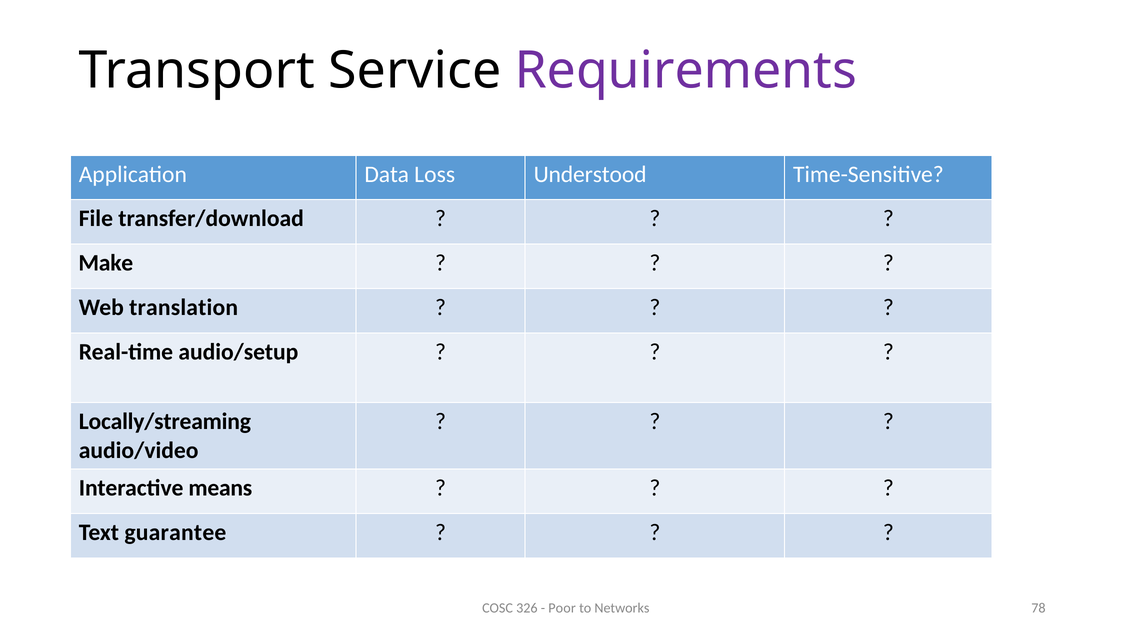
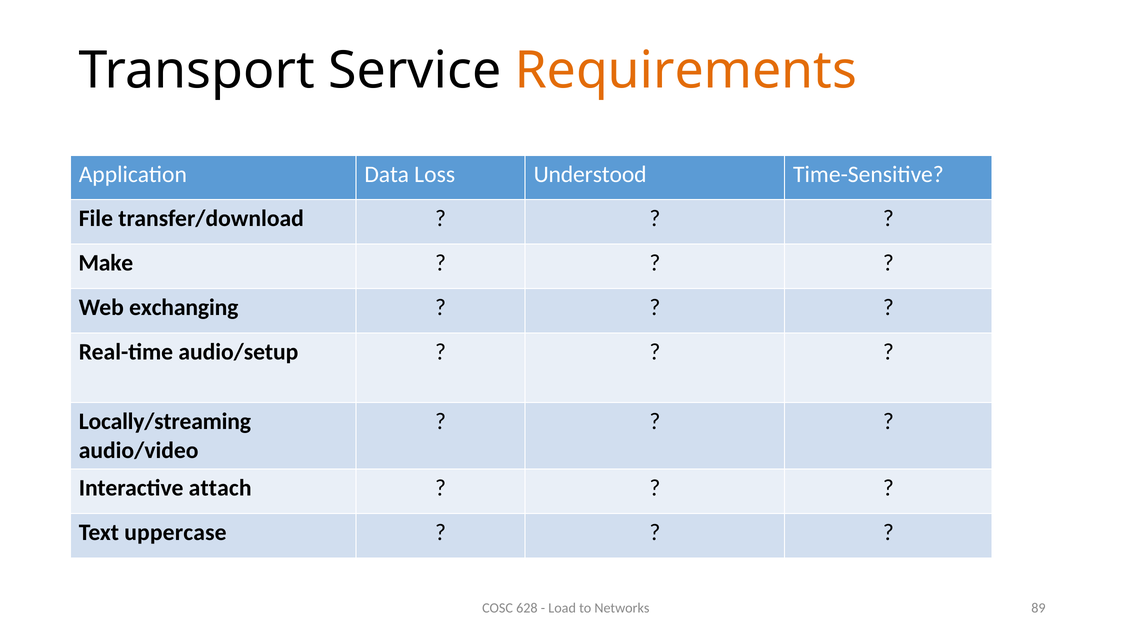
Requirements colour: purple -> orange
translation: translation -> exchanging
means: means -> attach
guarantee: guarantee -> uppercase
326: 326 -> 628
Poor: Poor -> Load
78: 78 -> 89
